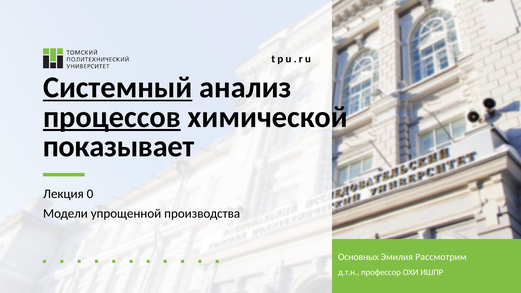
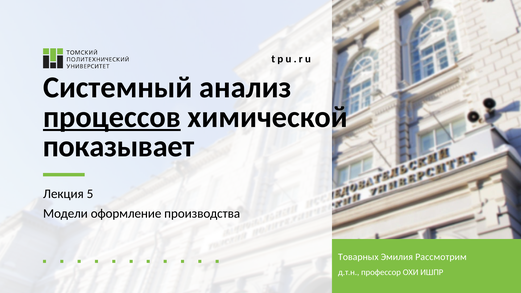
Системный underline: present -> none
0: 0 -> 5
упрощенной: упрощенной -> оформление
Основных: Основных -> Товарных
